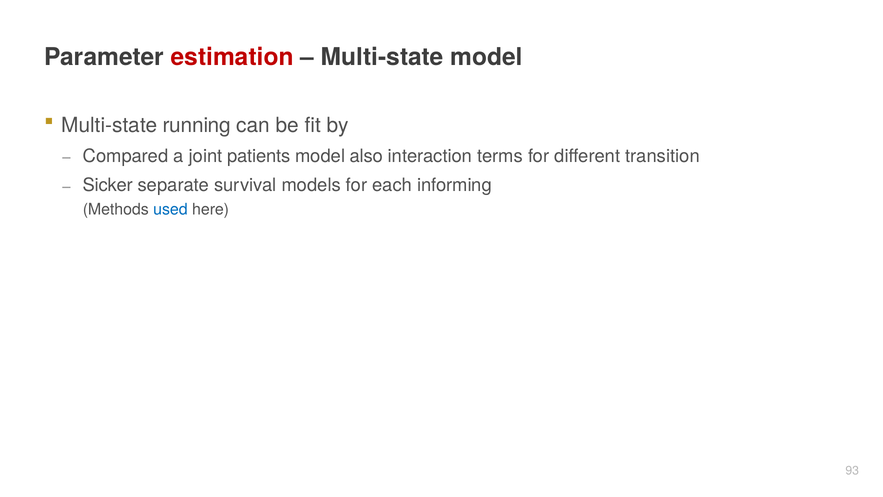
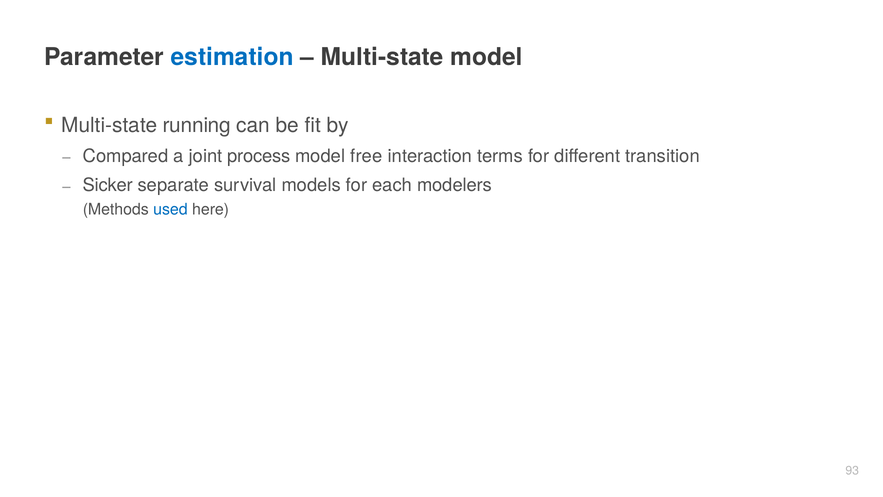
estimation colour: red -> blue
patients: patients -> process
also: also -> free
informing: informing -> modelers
